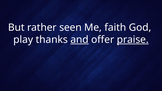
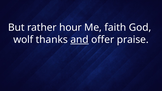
seen: seen -> hour
play: play -> wolf
praise underline: present -> none
